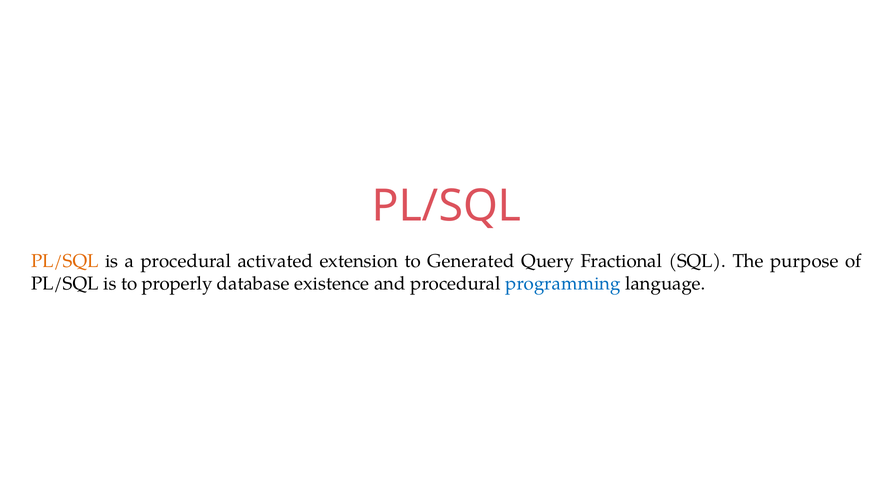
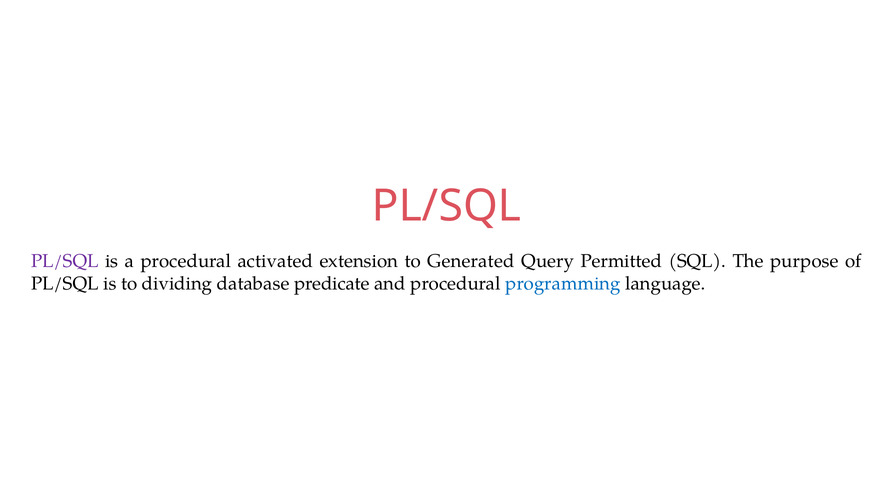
PL/SQL at (65, 261) colour: orange -> purple
Fractional: Fractional -> Permitted
properly: properly -> dividing
existence: existence -> predicate
